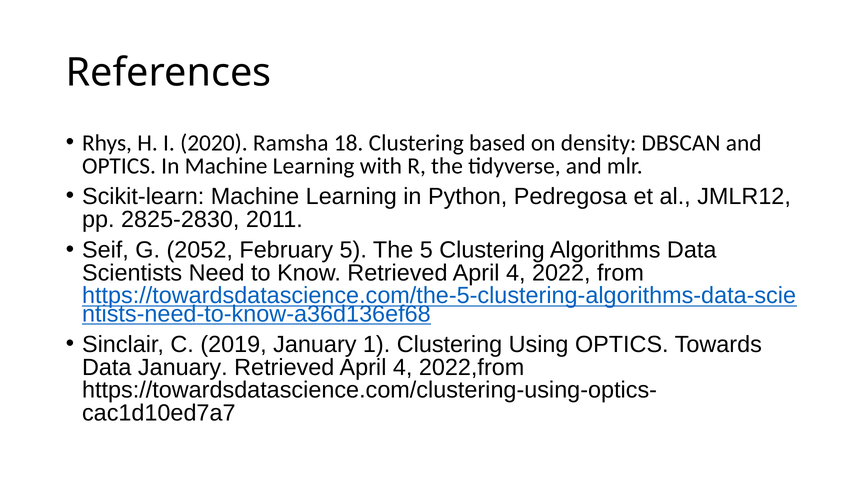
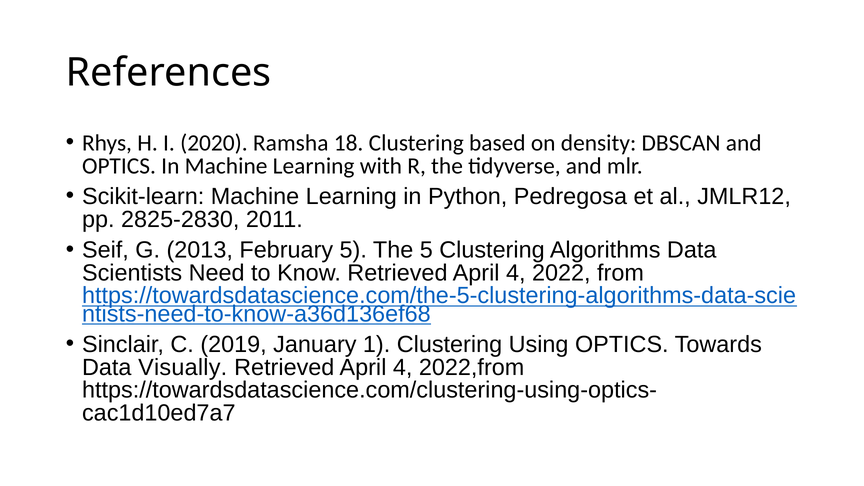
2052: 2052 -> 2013
Data January: January -> Visually
